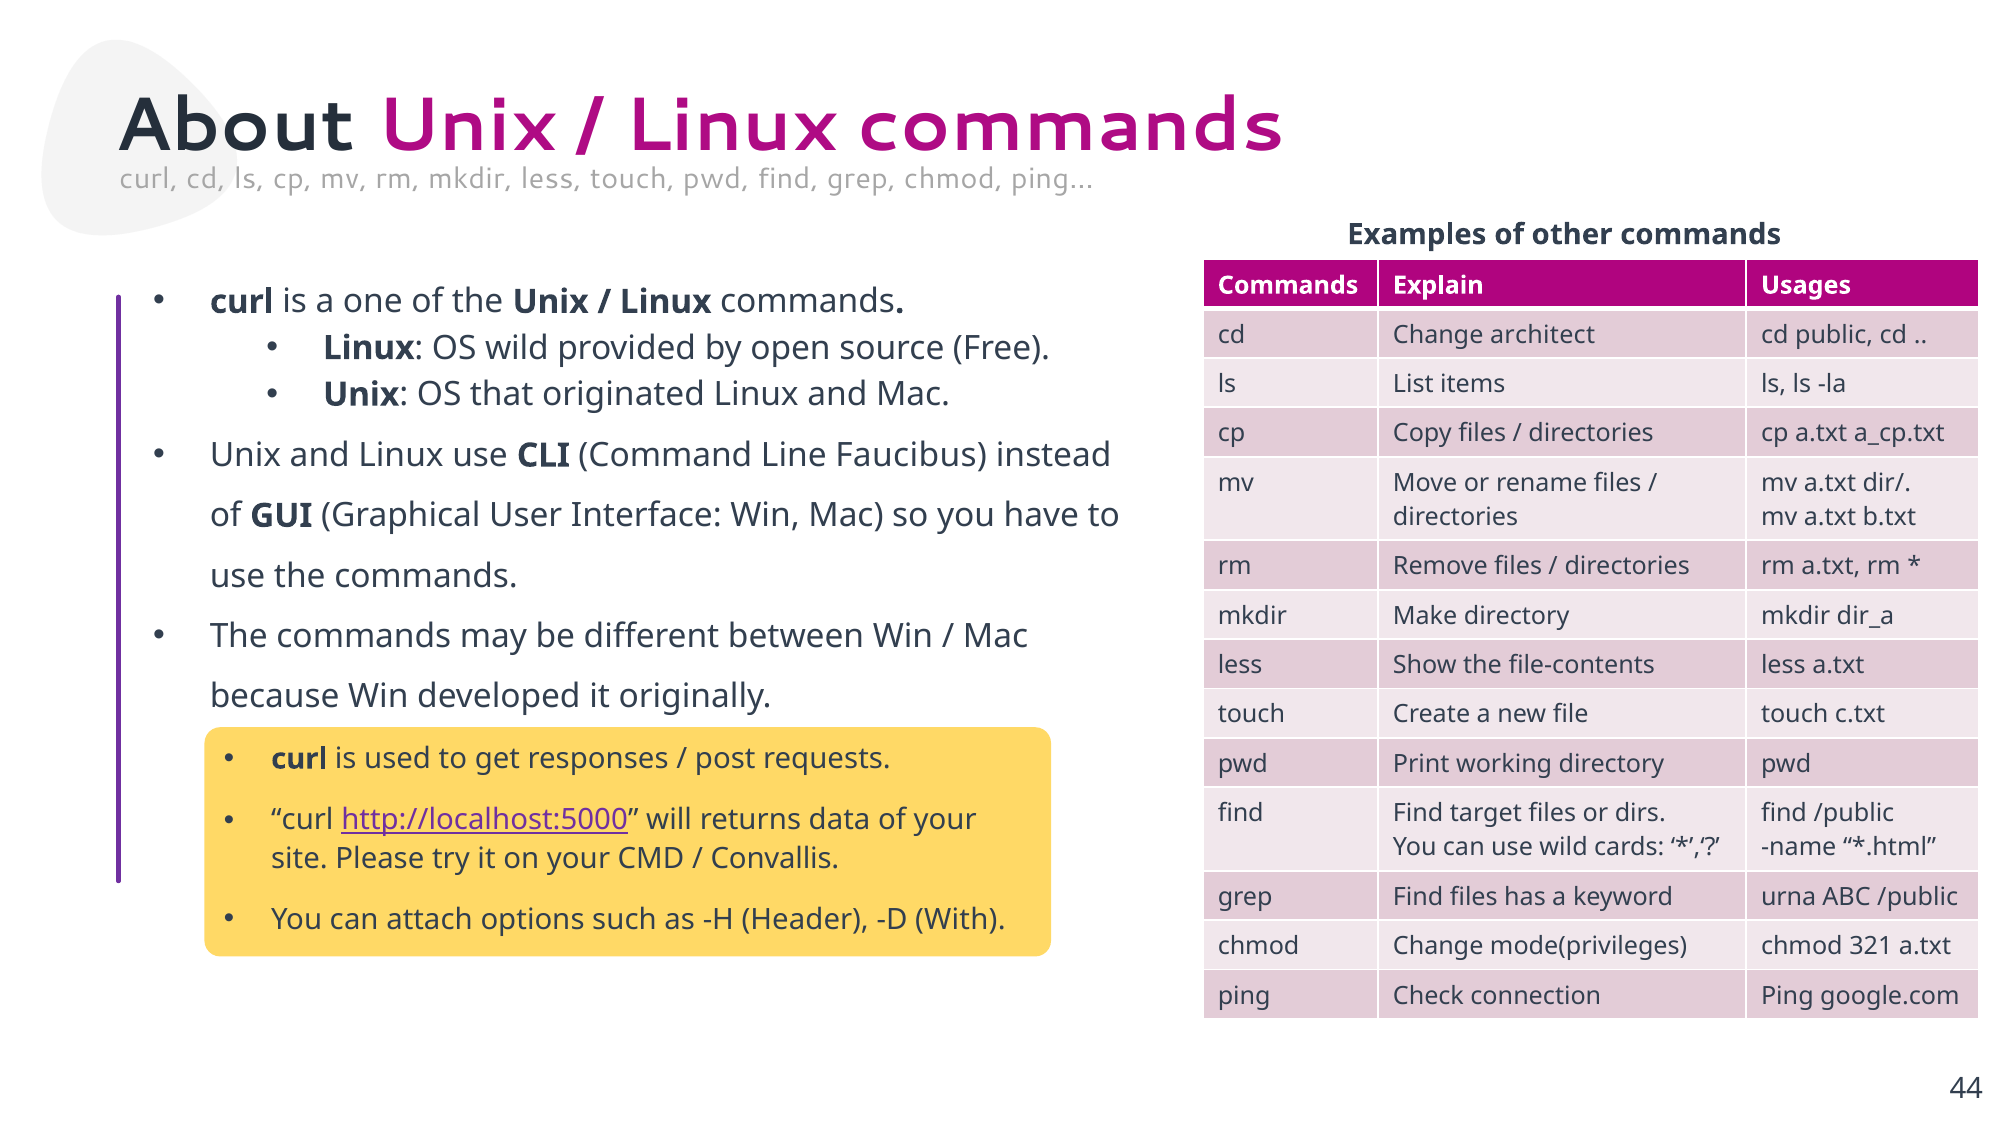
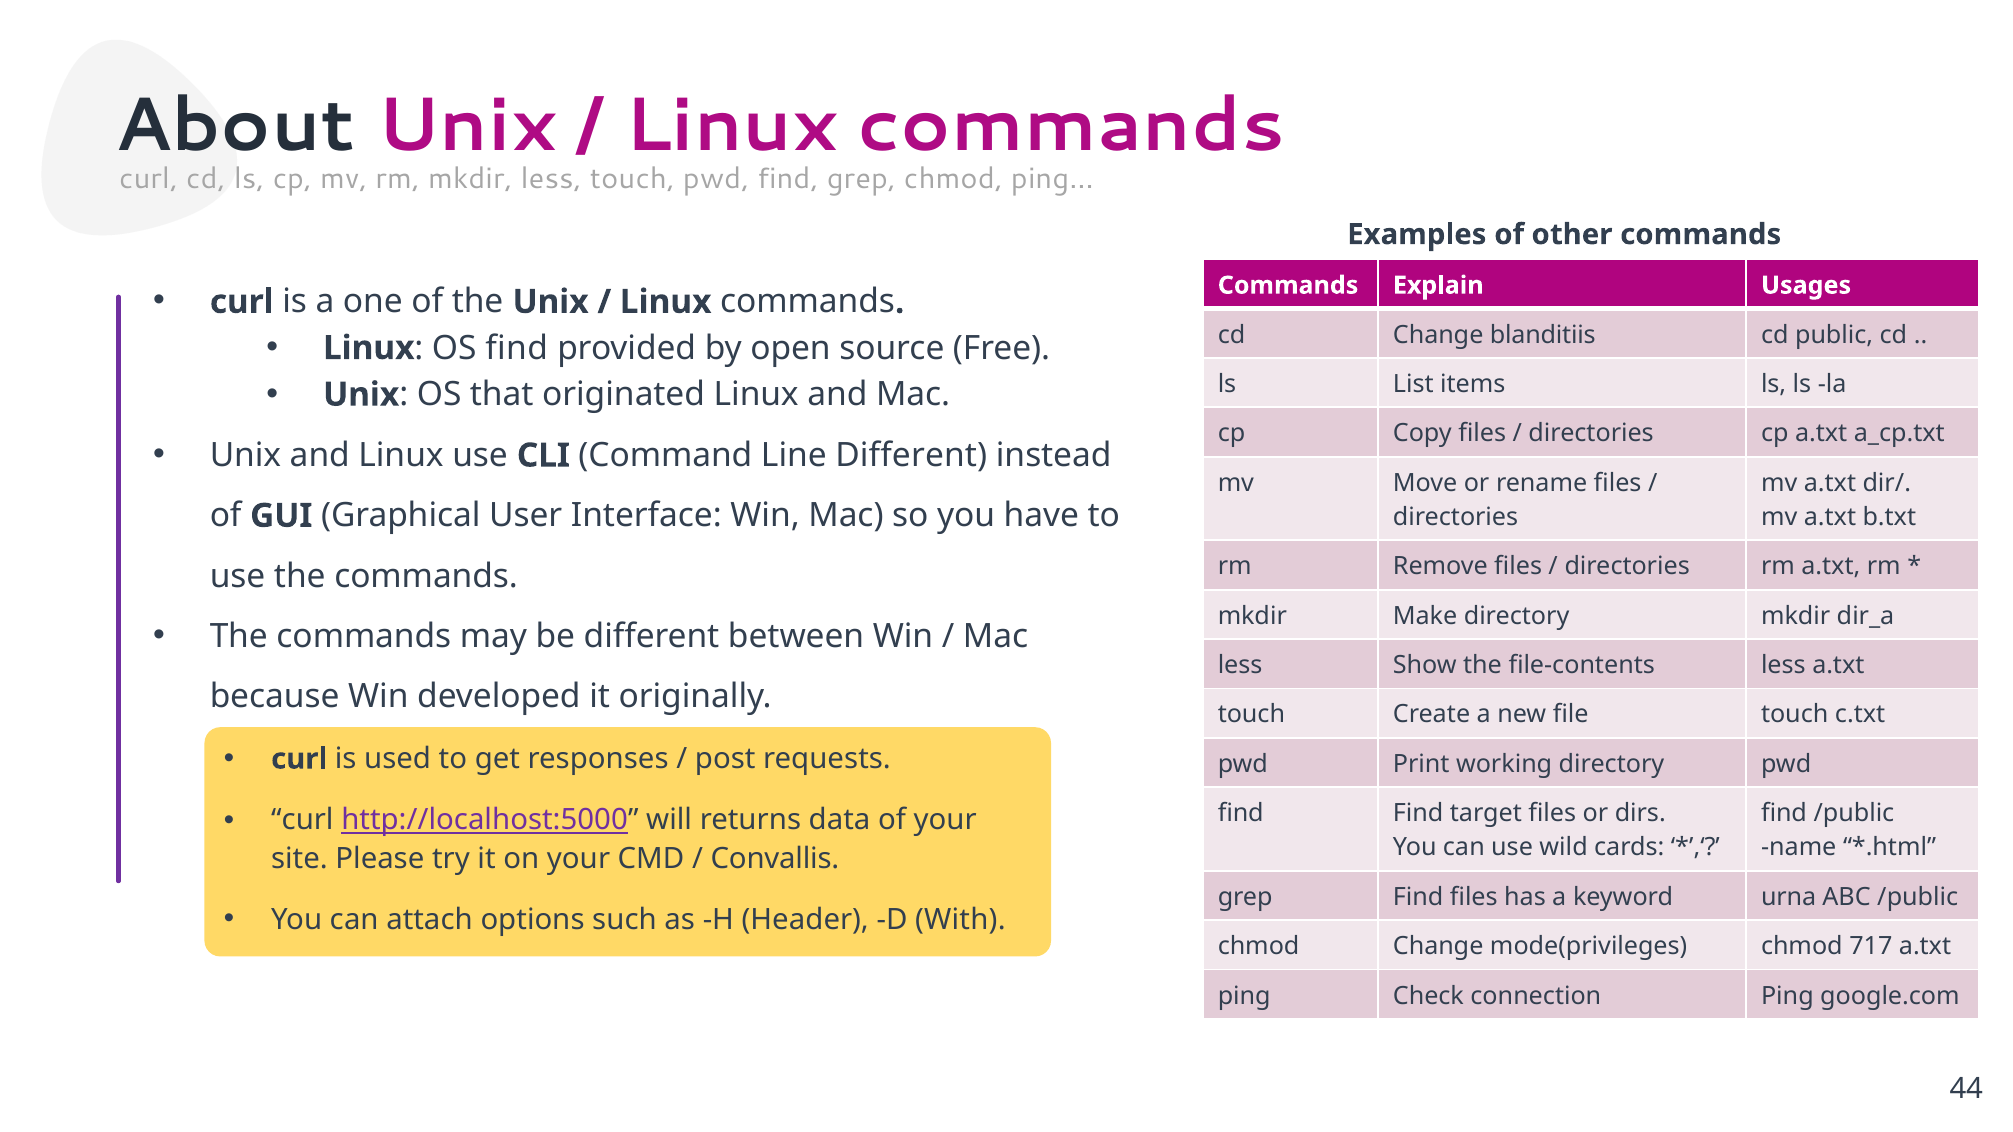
architect: architect -> blanditiis
OS wild: wild -> find
Line Faucibus: Faucibus -> Different
321: 321 -> 717
